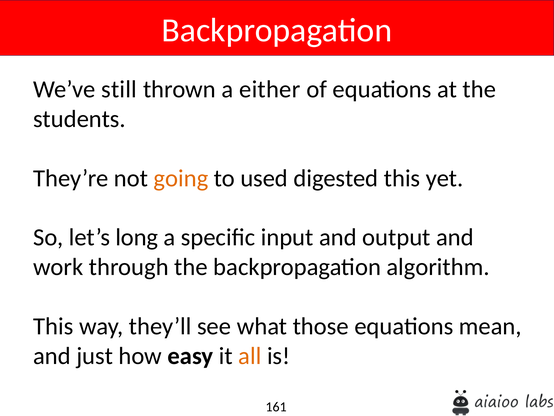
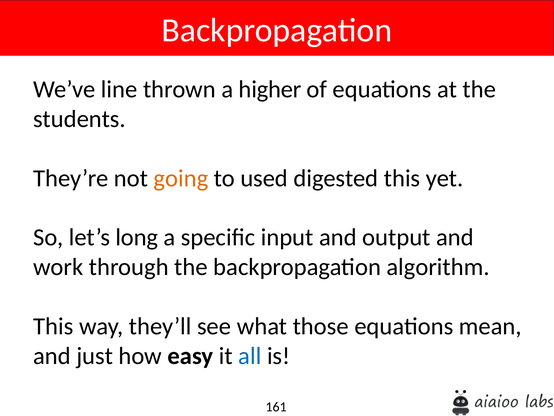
still: still -> line
either: either -> higher
all colour: orange -> blue
